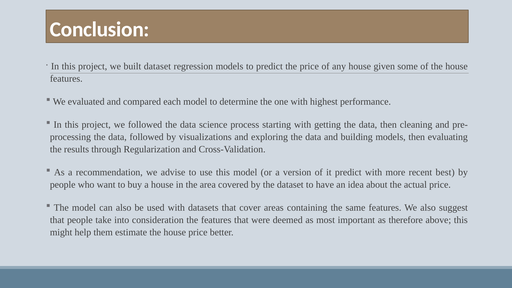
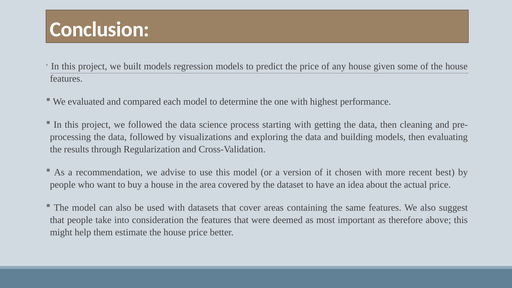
built dataset: dataset -> models
it predict: predict -> chosen
